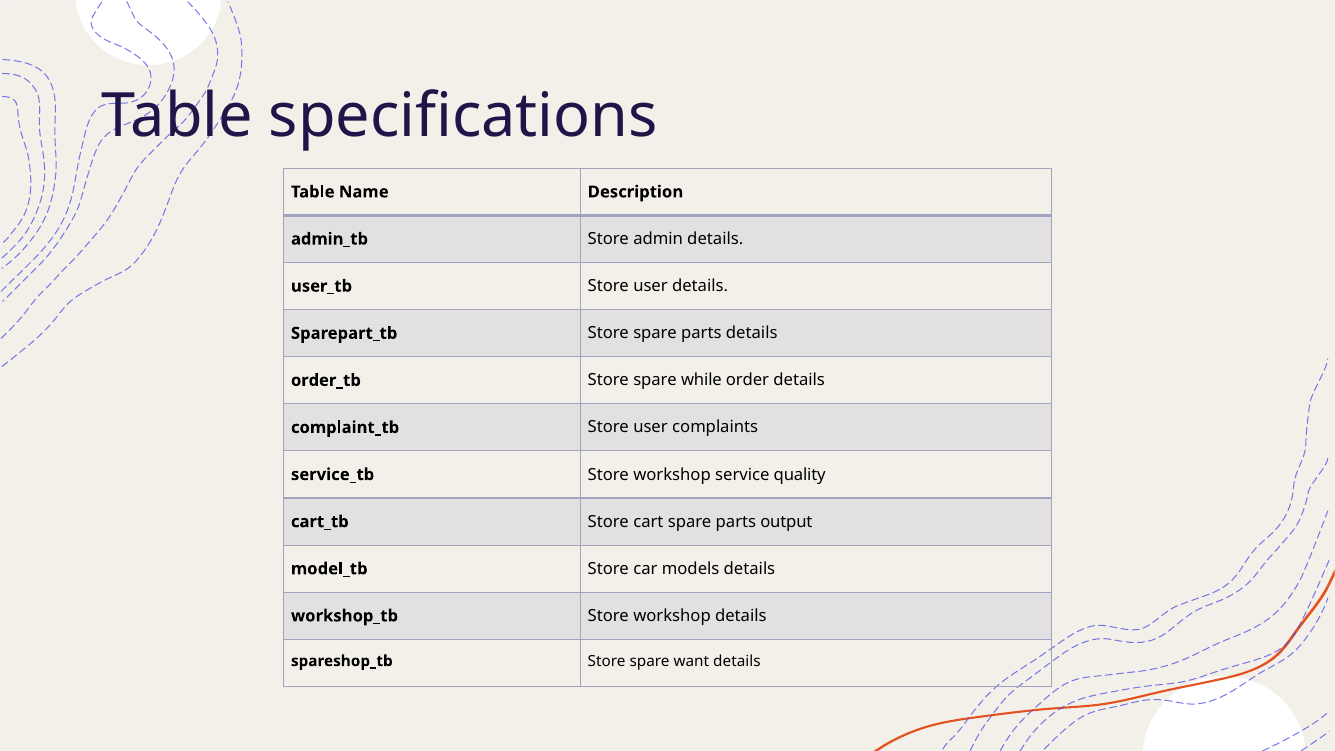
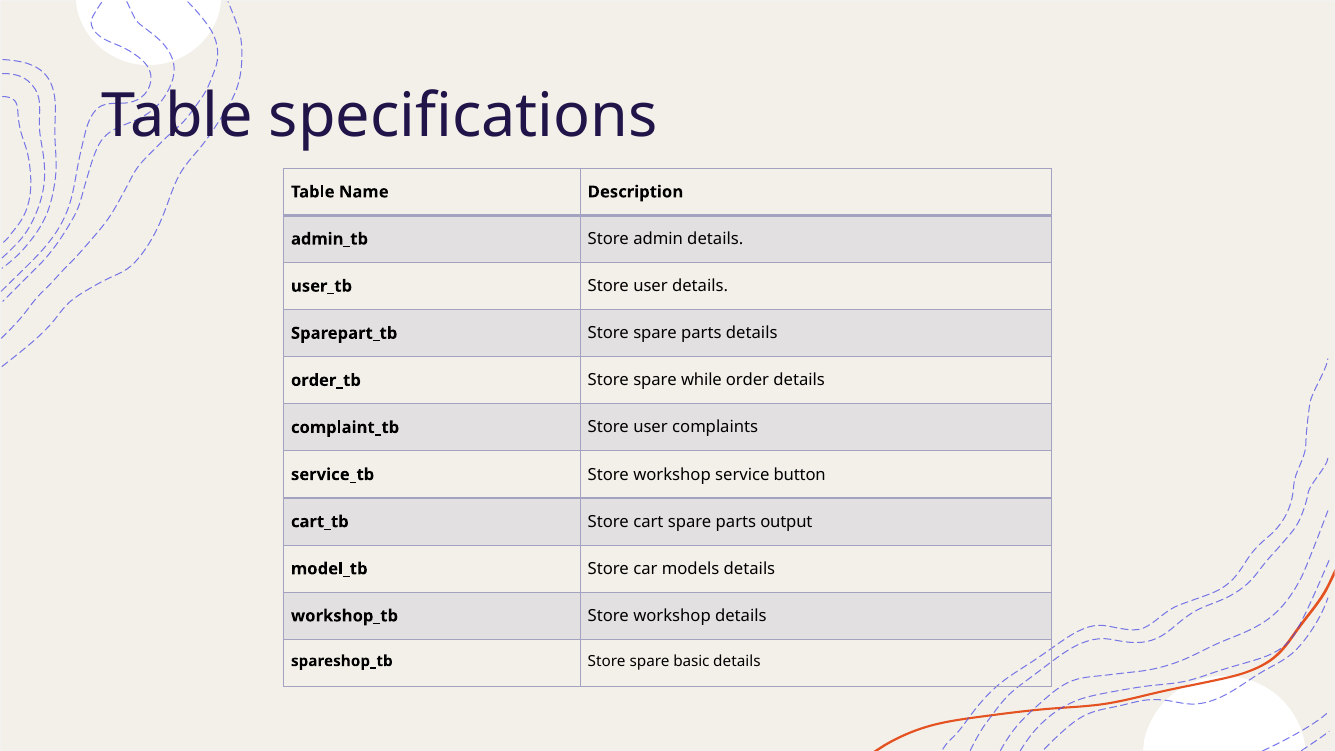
quality: quality -> button
want: want -> basic
